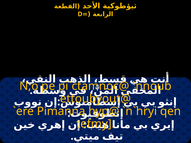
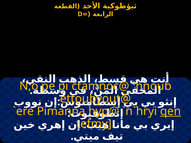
qen underline: none -> present
